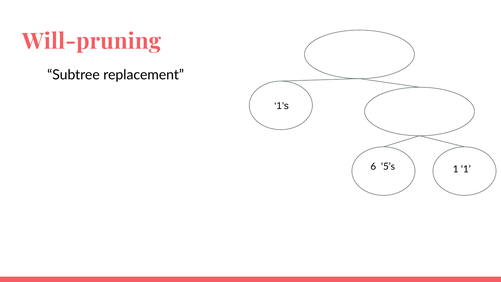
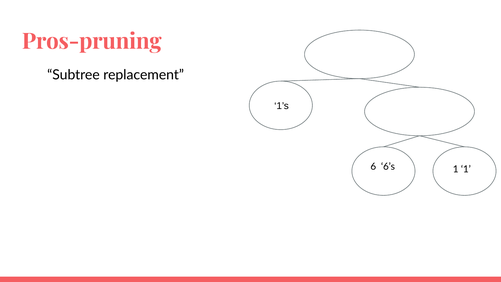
Will-pruning: Will-pruning -> Pros-pruning
5’s: 5’s -> 6’s
